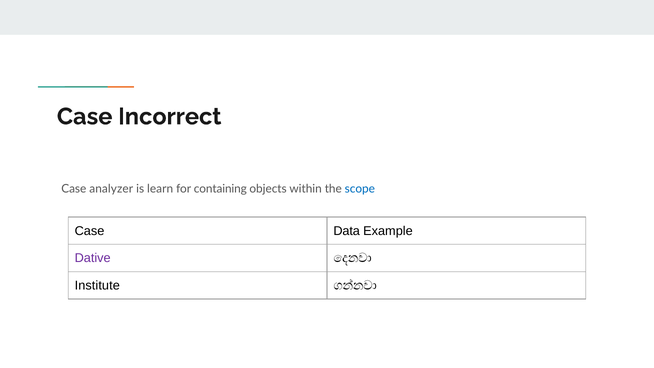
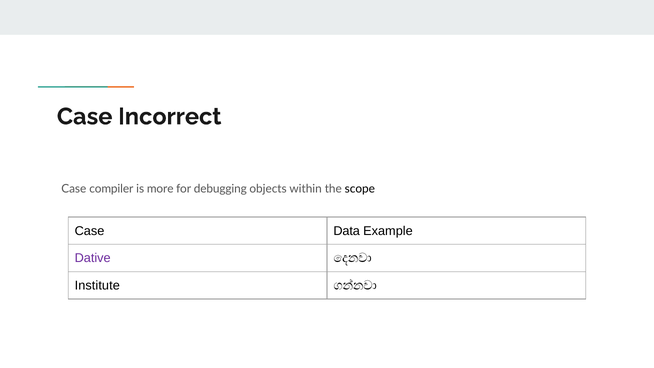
analyzer: analyzer -> compiler
learn: learn -> more
containing: containing -> debugging
scope colour: blue -> black
